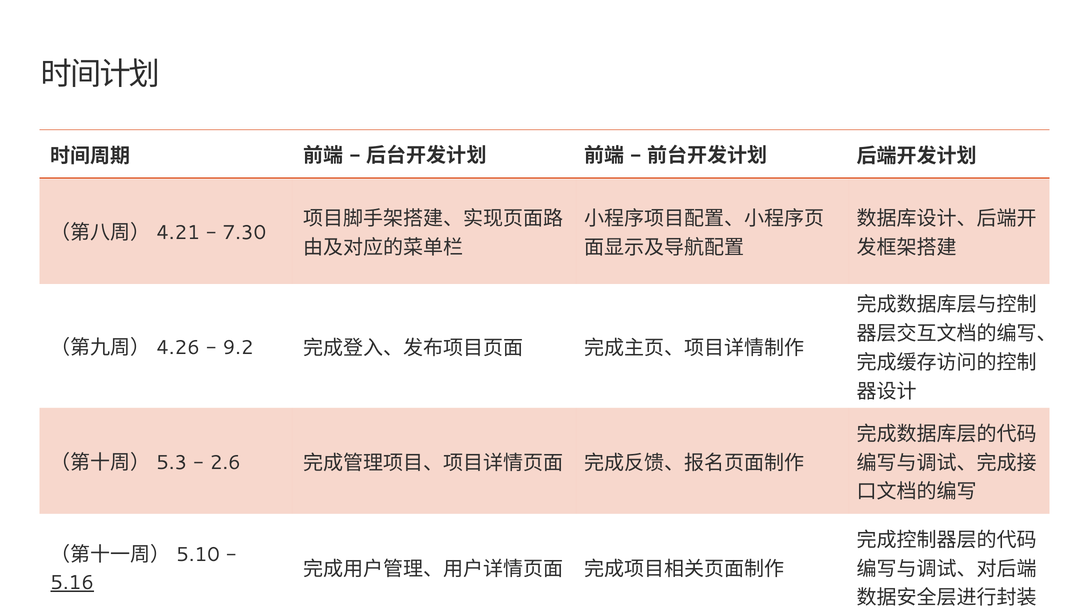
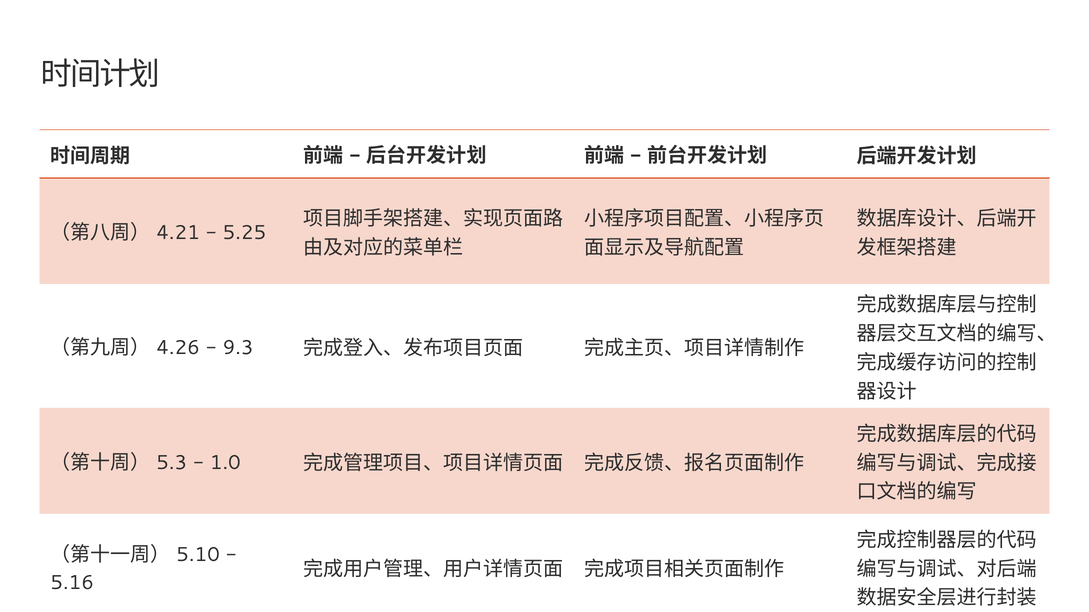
7.30: 7.30 -> 5.25
9.2: 9.2 -> 9.3
2.6: 2.6 -> 1.0
5.16 underline: present -> none
